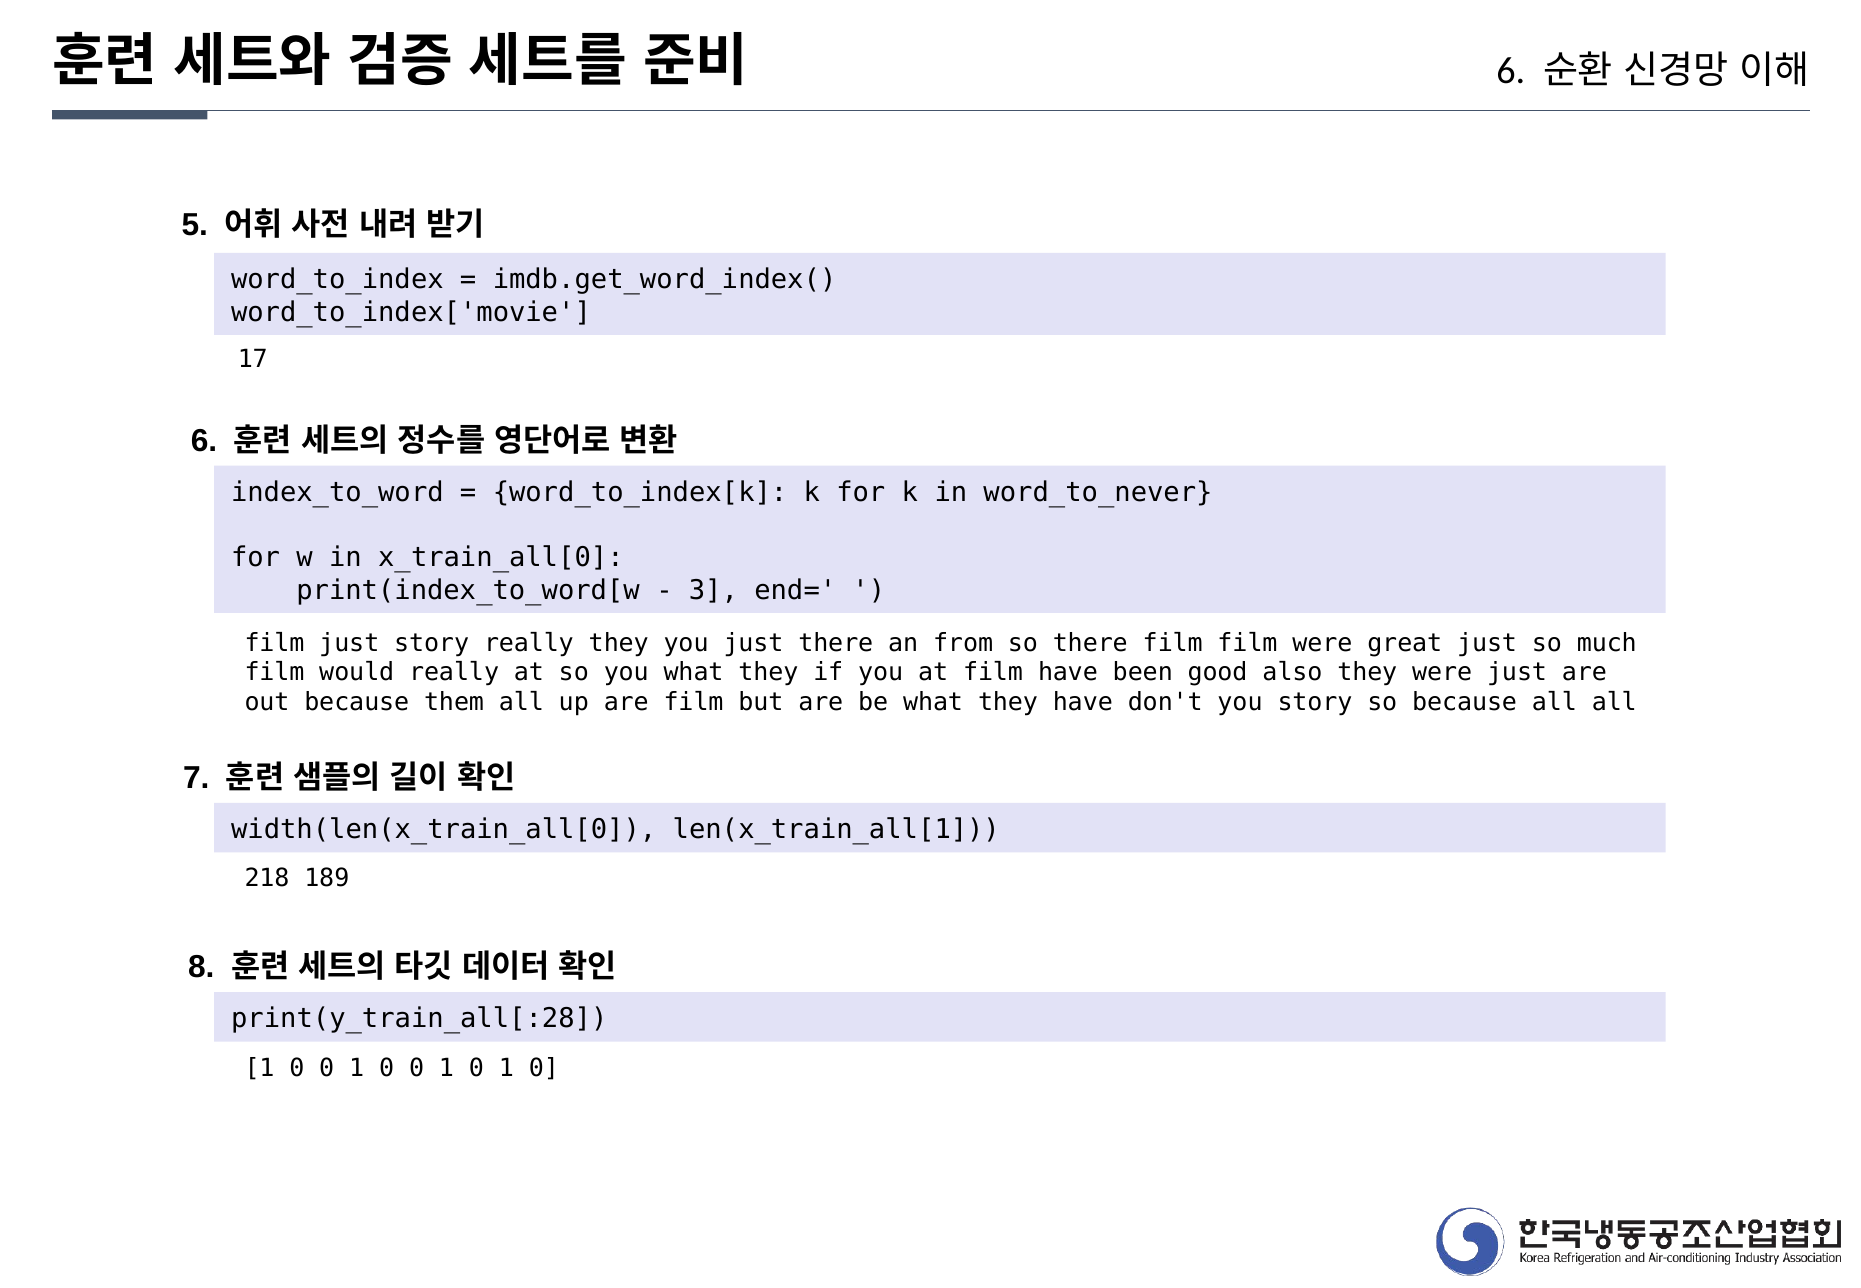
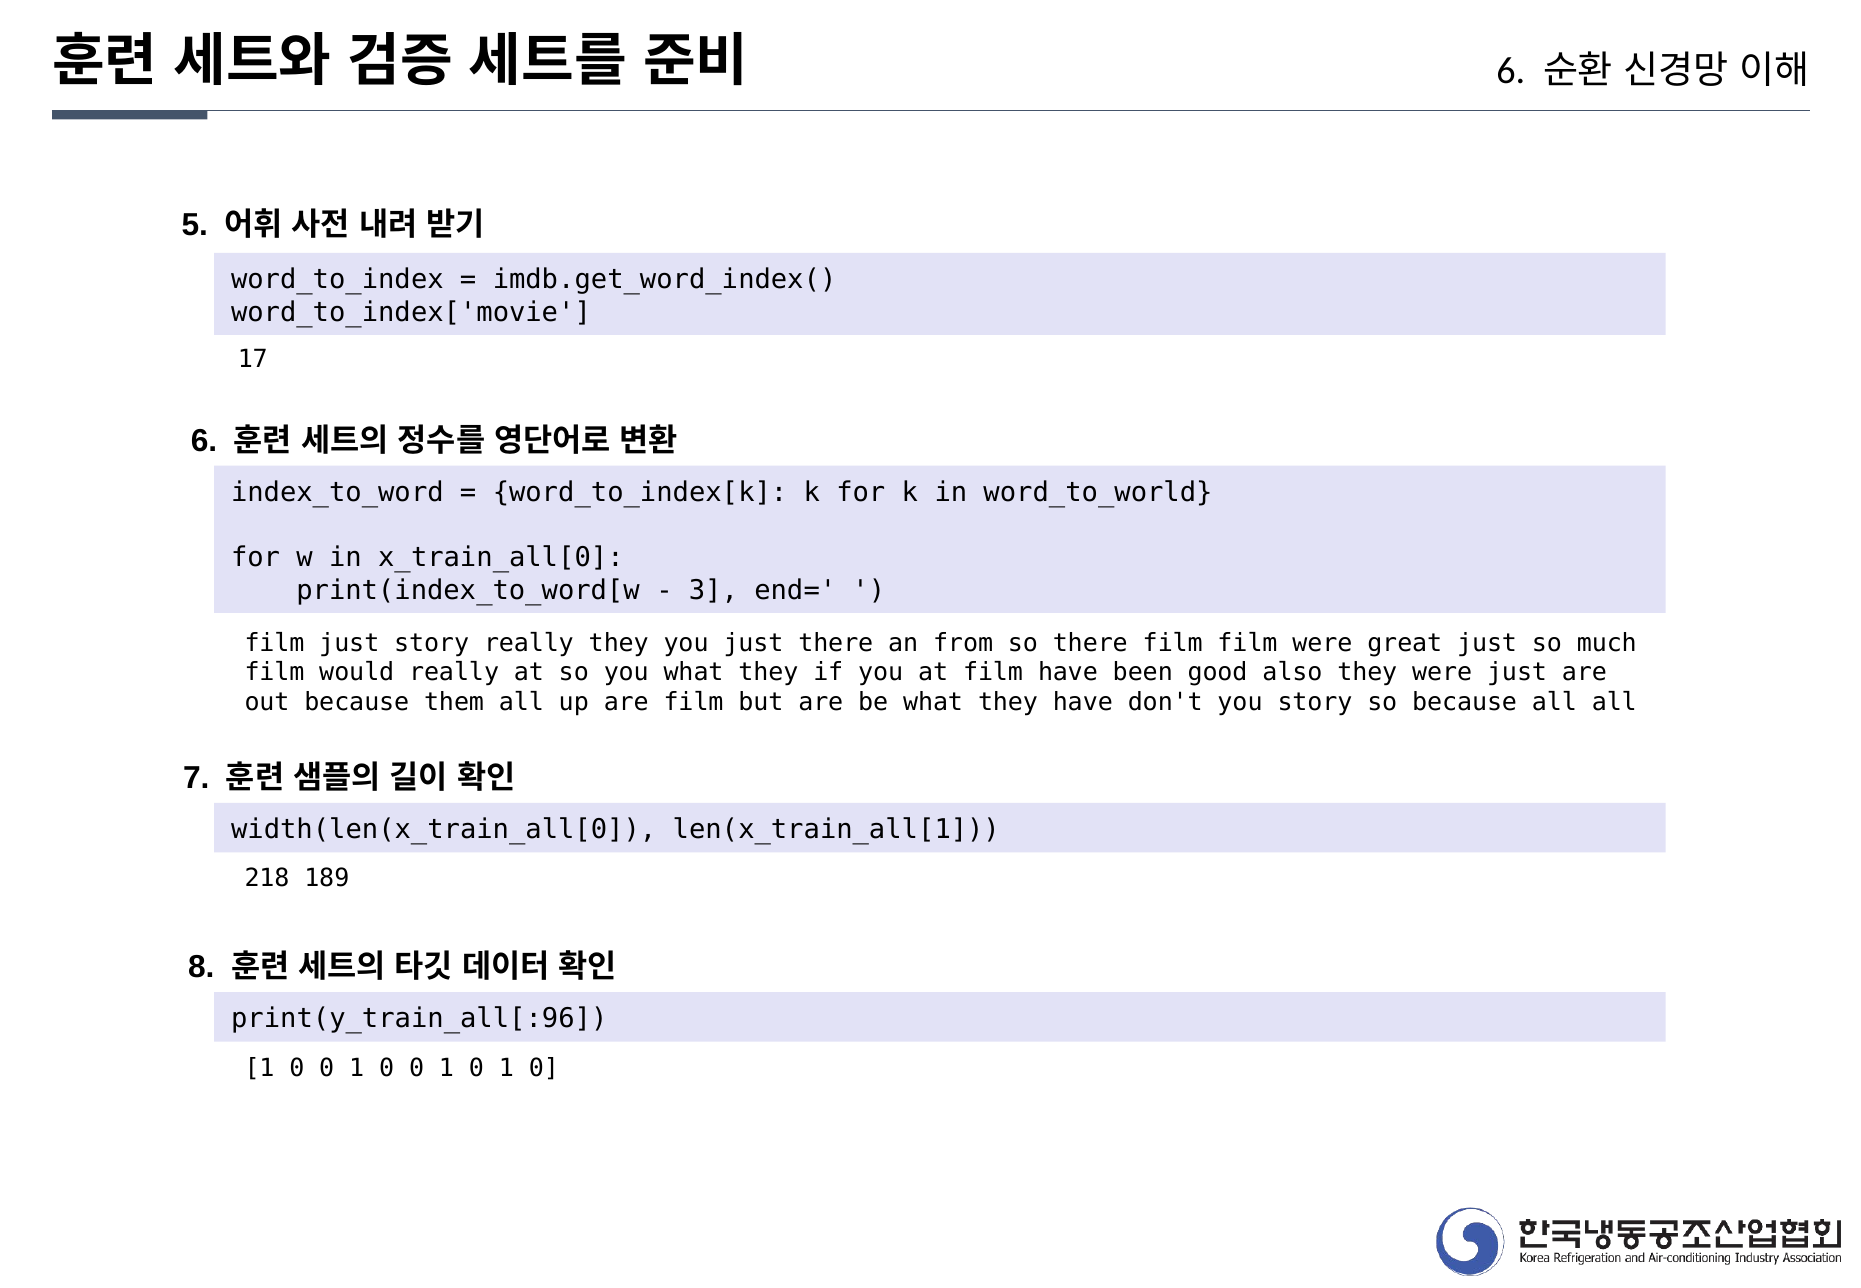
word_to_never: word_to_never -> word_to_world
print(y_train_all[:28: print(y_train_all[:28 -> print(y_train_all[:96
